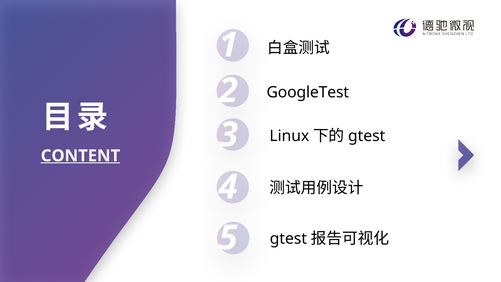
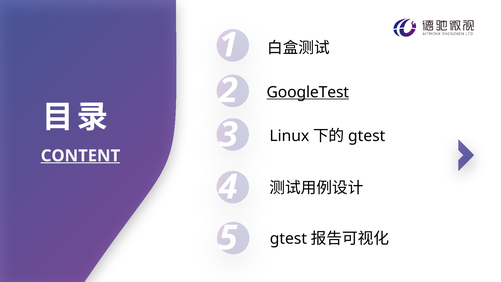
GoogleTest underline: none -> present
